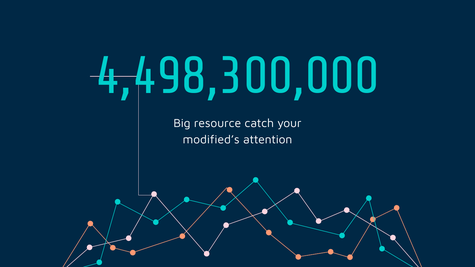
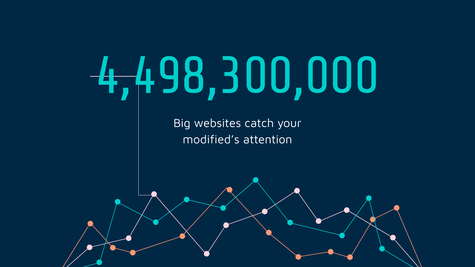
resource: resource -> websites
